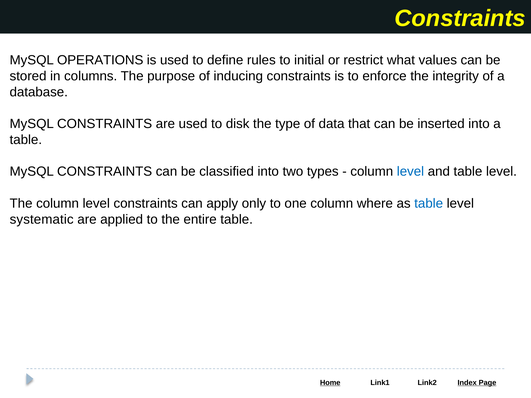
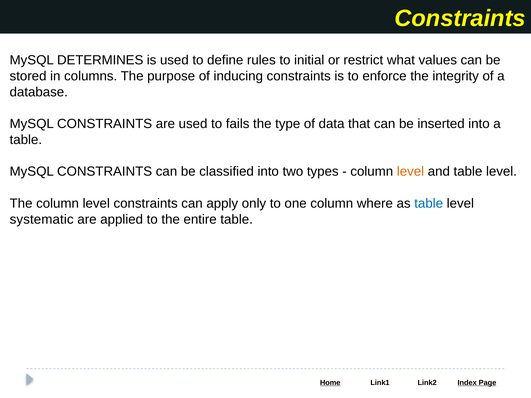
OPERATIONS: OPERATIONS -> DETERMINES
disk: disk -> fails
level at (410, 172) colour: blue -> orange
